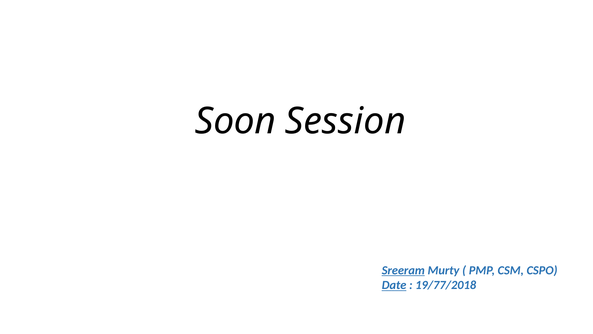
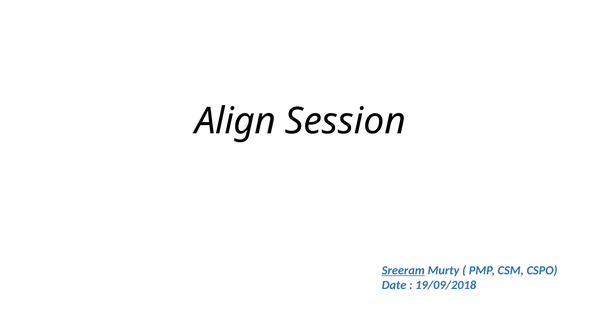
Soon: Soon -> Align
Date underline: present -> none
19/77/2018: 19/77/2018 -> 19/09/2018
